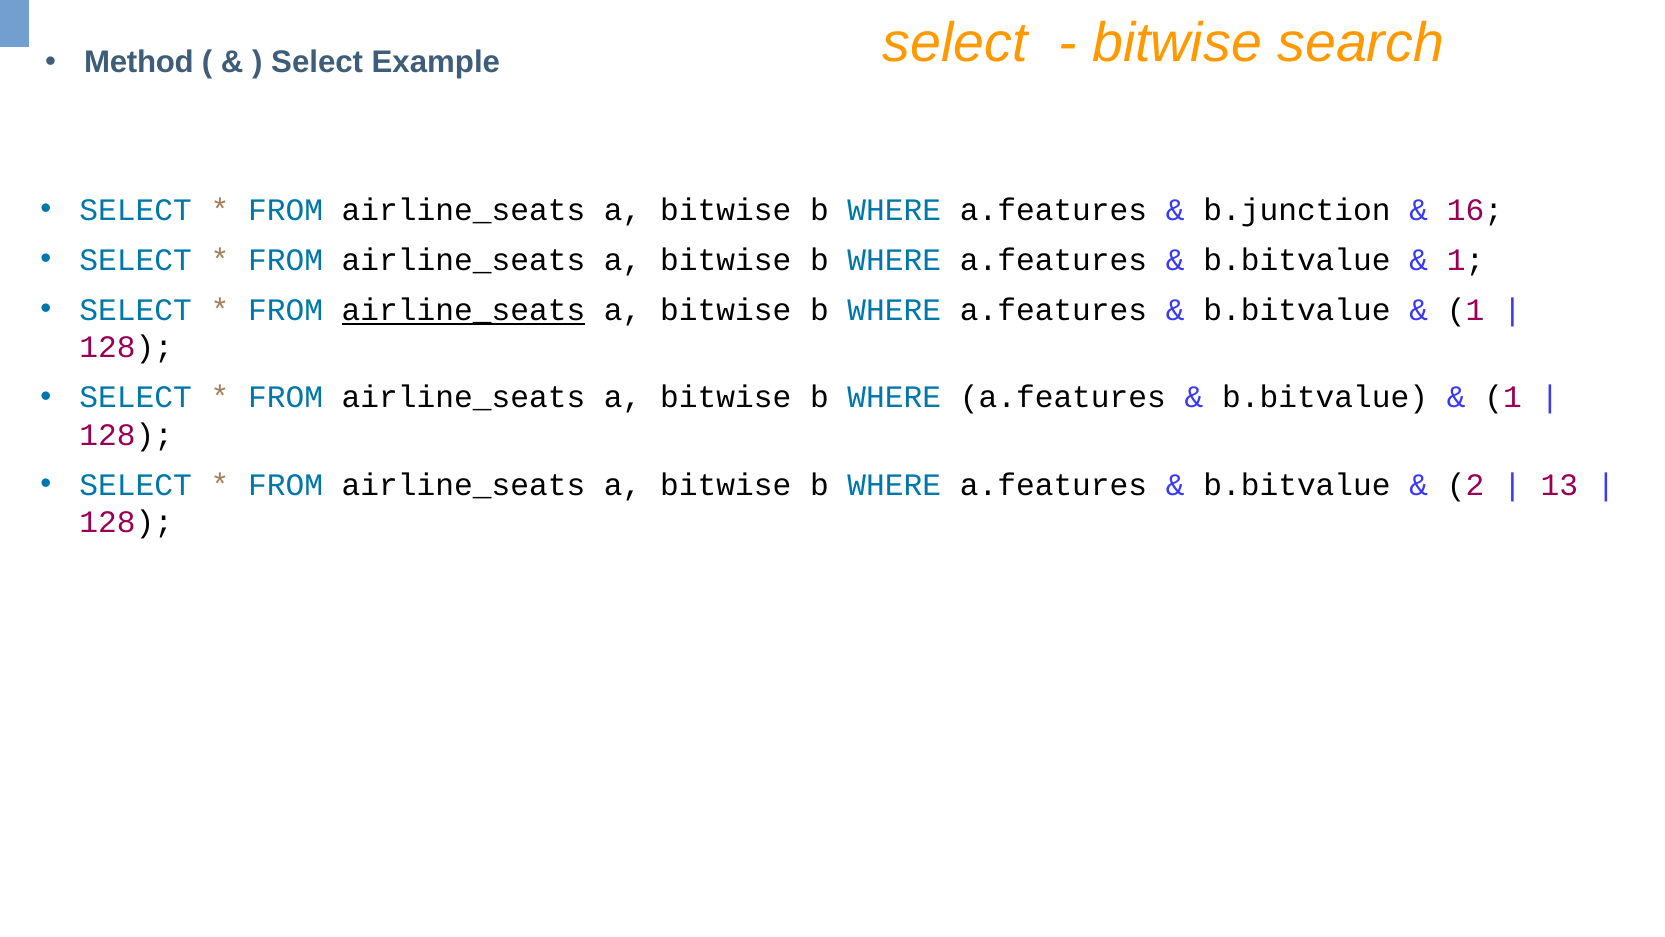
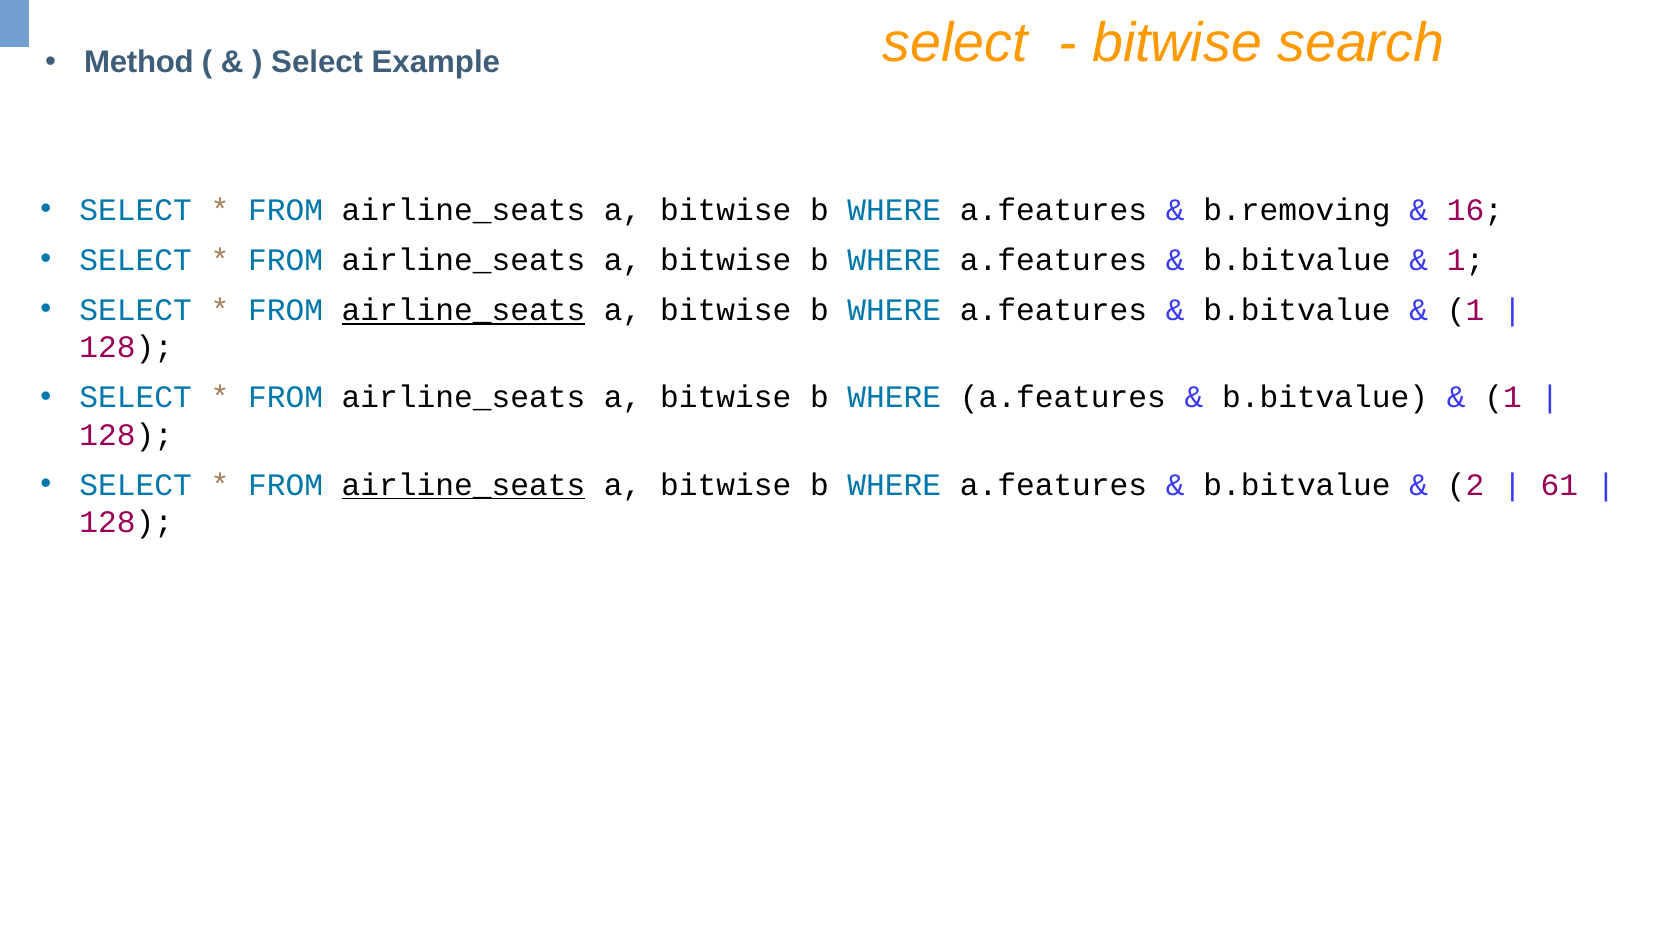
b.junction: b.junction -> b.removing
airline_seats at (463, 485) underline: none -> present
13: 13 -> 61
